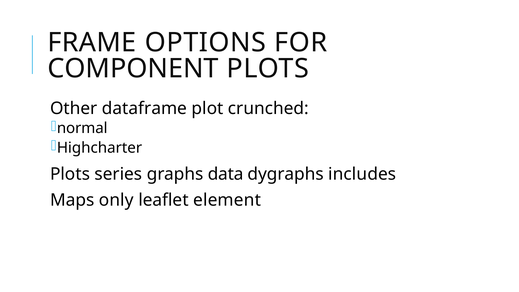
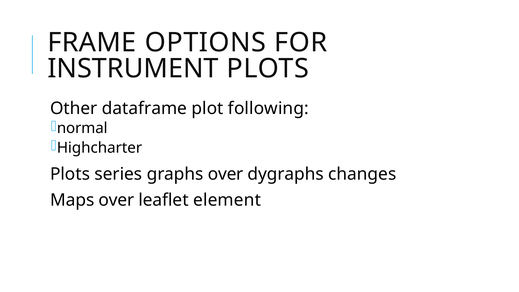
COMPONENT: COMPONENT -> INSTRUMENT
crunched: crunched -> following
graphs data: data -> over
includes: includes -> changes
Maps only: only -> over
